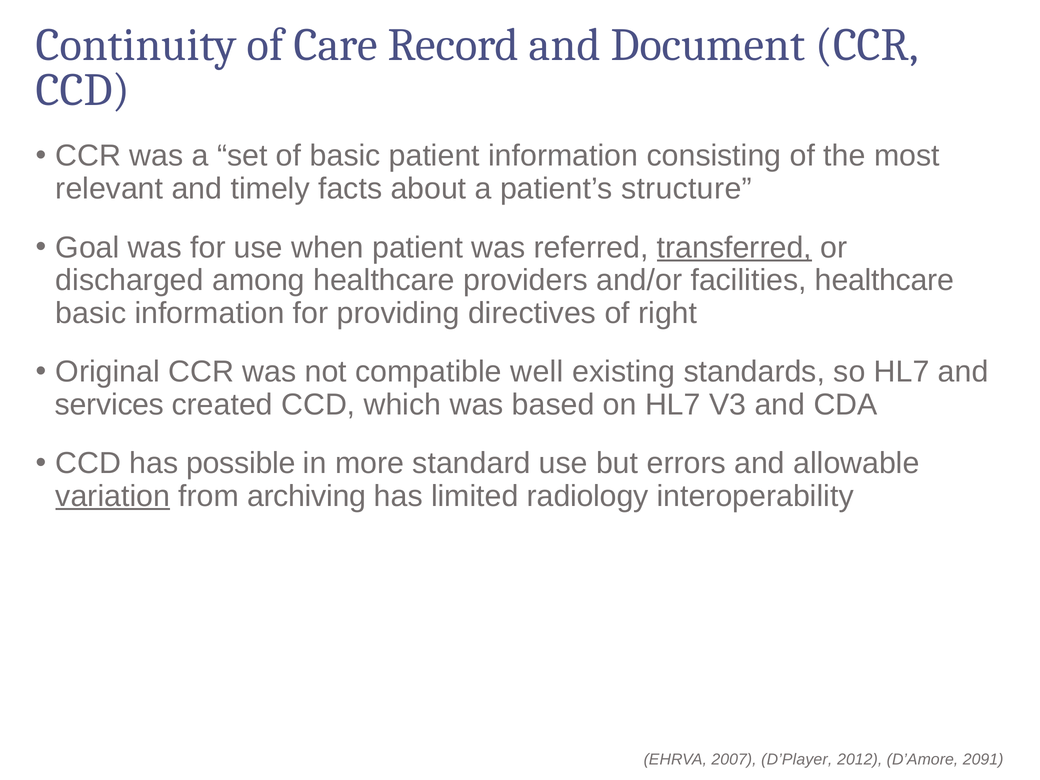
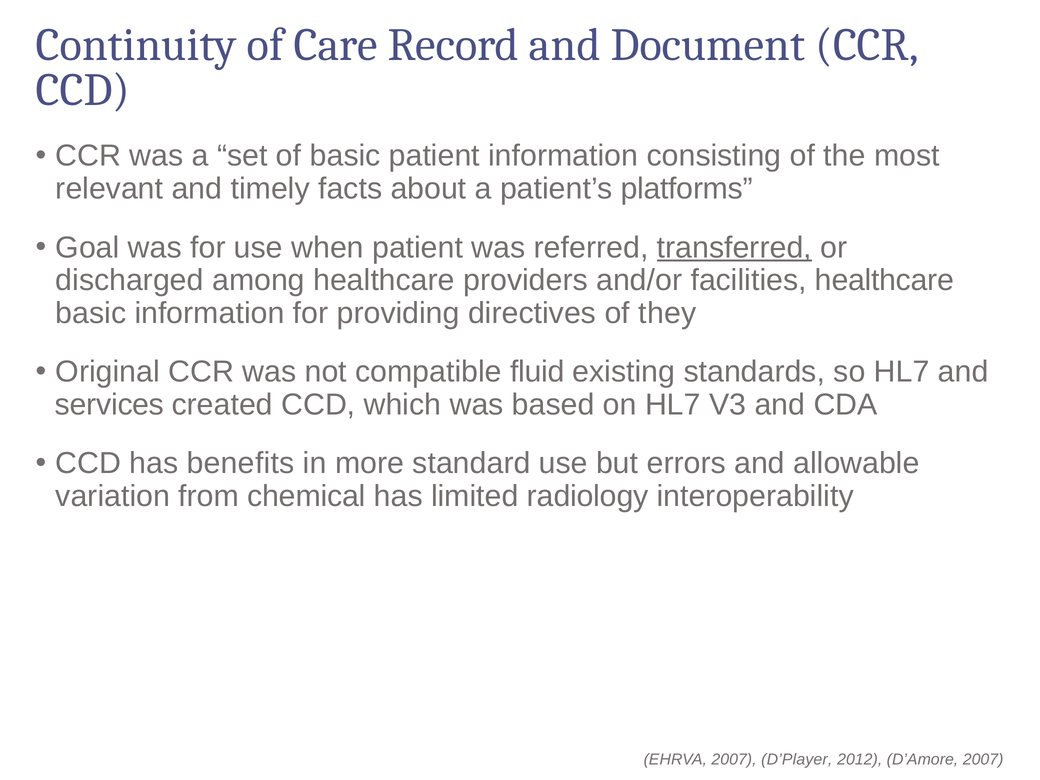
structure: structure -> platforms
right: right -> they
well: well -> fluid
possible: possible -> benefits
variation underline: present -> none
archiving: archiving -> chemical
D’Amore 2091: 2091 -> 2007
